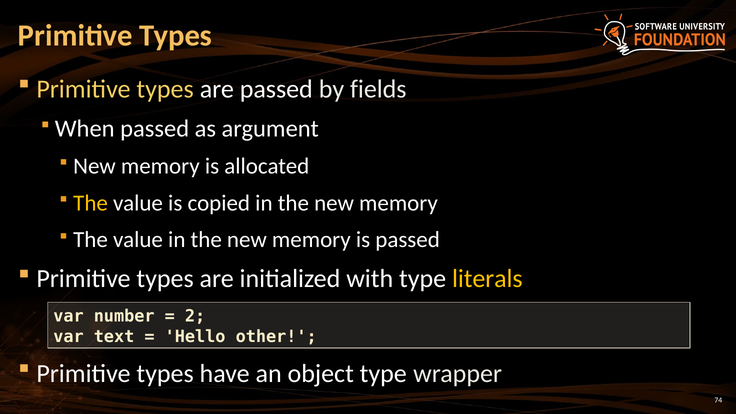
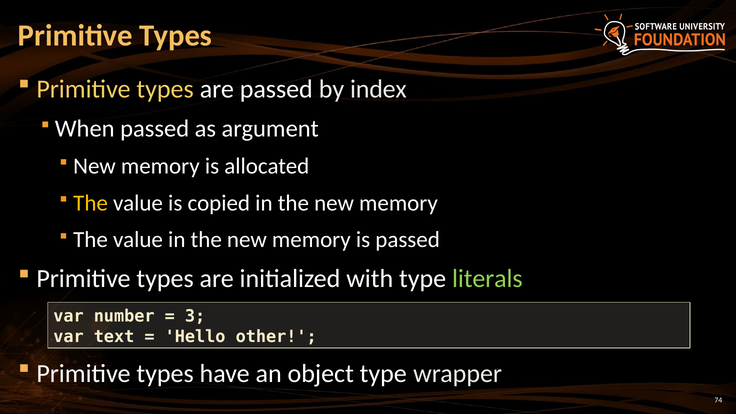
fields: fields -> index
literals colour: yellow -> light green
2: 2 -> 3
